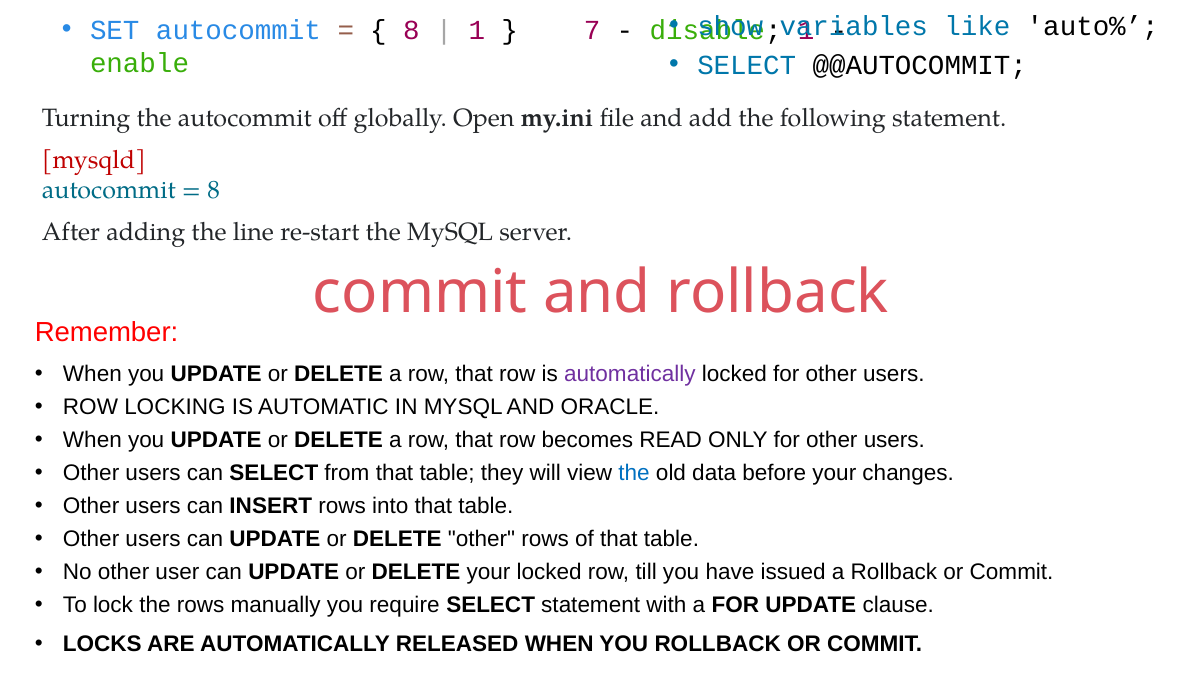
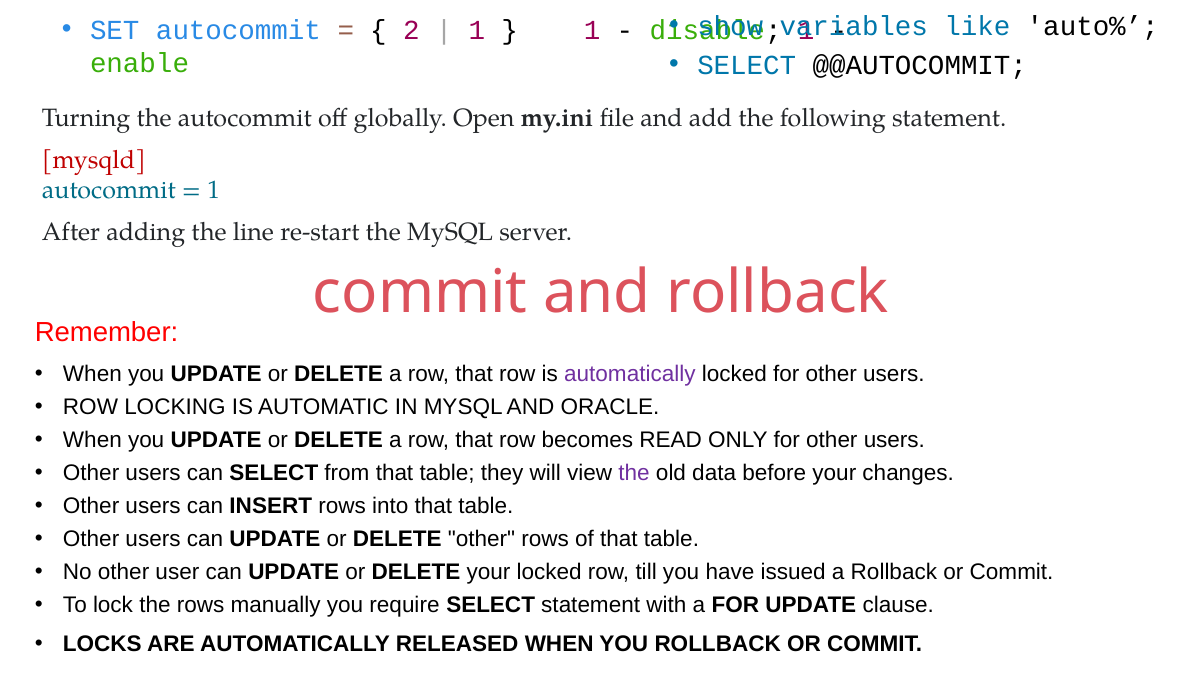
8 at (411, 30): 8 -> 2
7 at (592, 30): 7 -> 1
8 at (214, 190): 8 -> 1
the at (634, 473) colour: blue -> purple
